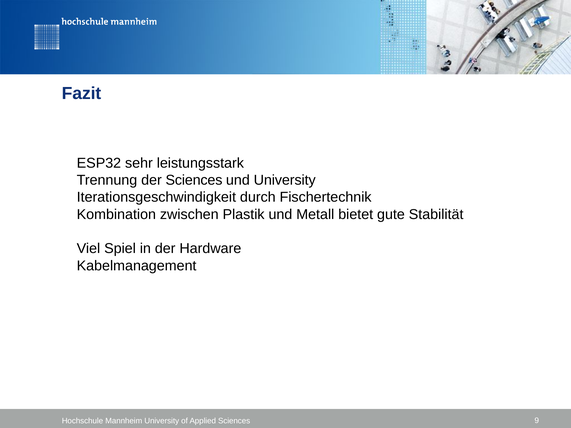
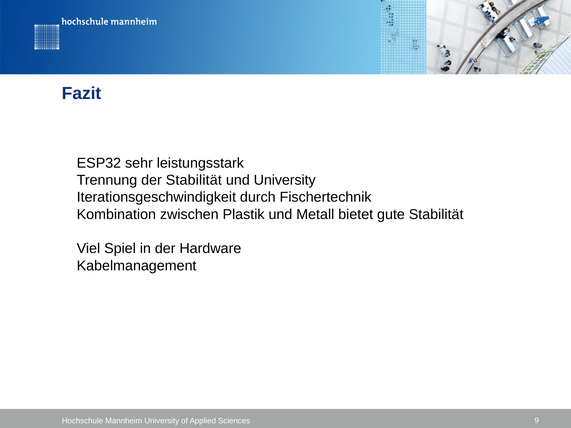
der Sciences: Sciences -> Stabilität
